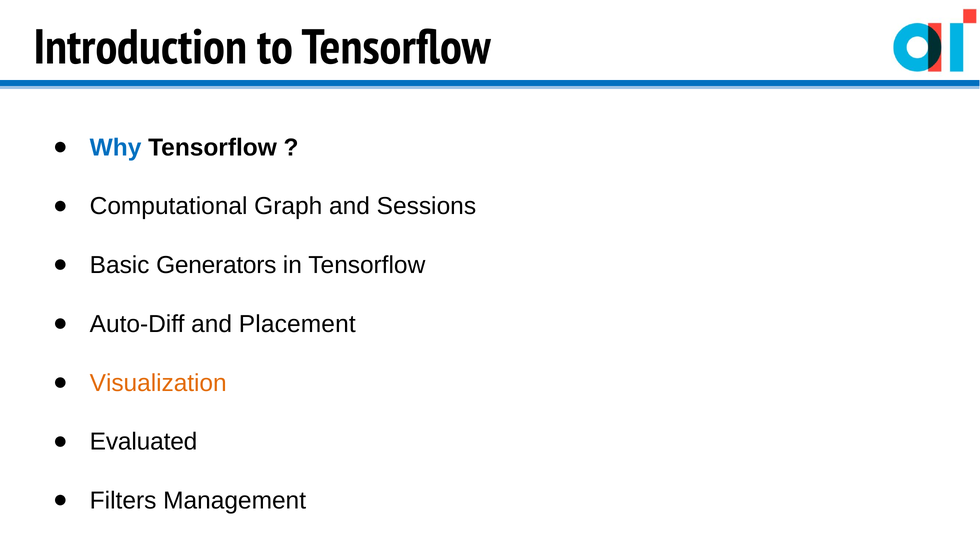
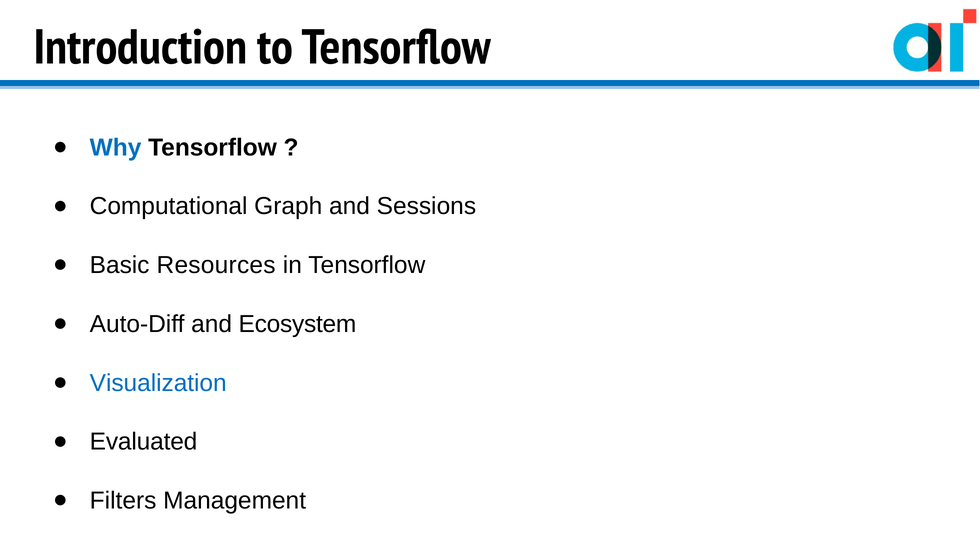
Generators: Generators -> Resources
Placement: Placement -> Ecosystem
Visualization colour: orange -> blue
